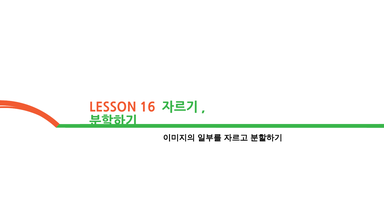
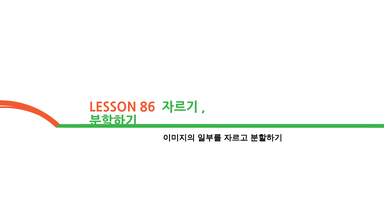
16: 16 -> 86
